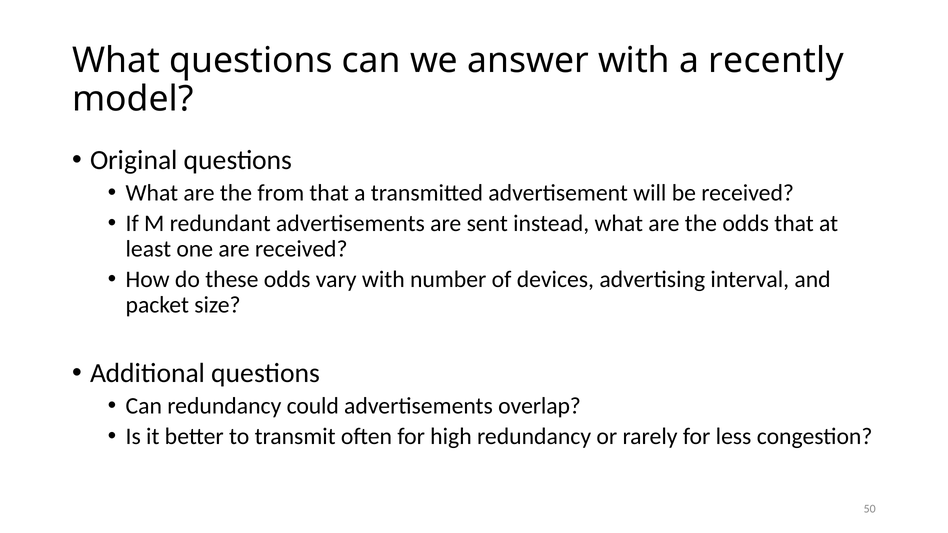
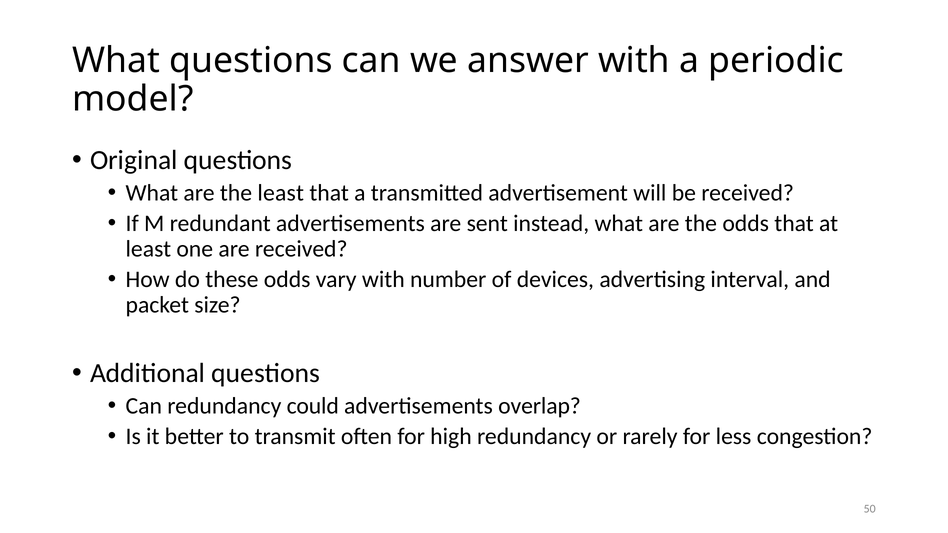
recently: recently -> periodic
the from: from -> least
